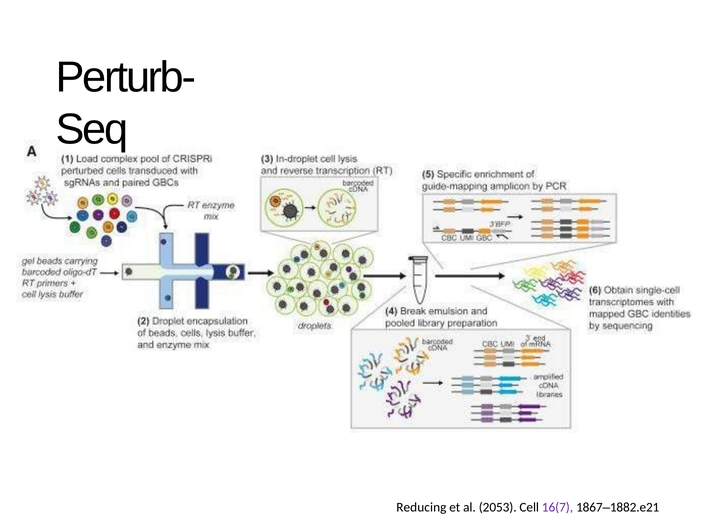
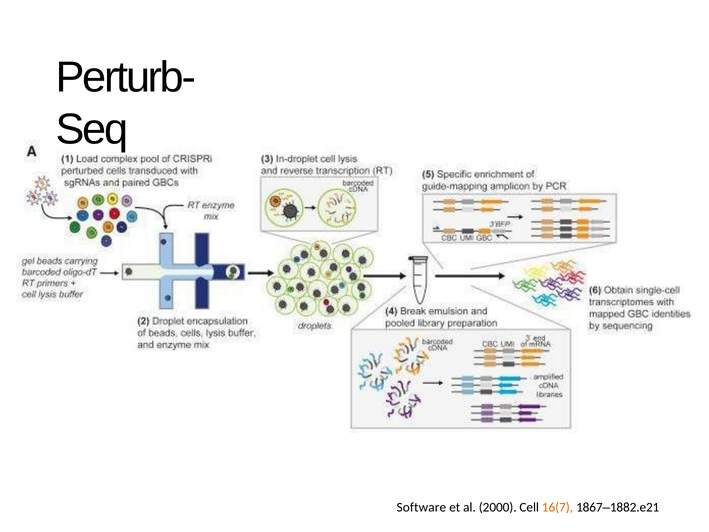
Reducing: Reducing -> Software
2053: 2053 -> 2000
16(7 colour: purple -> orange
